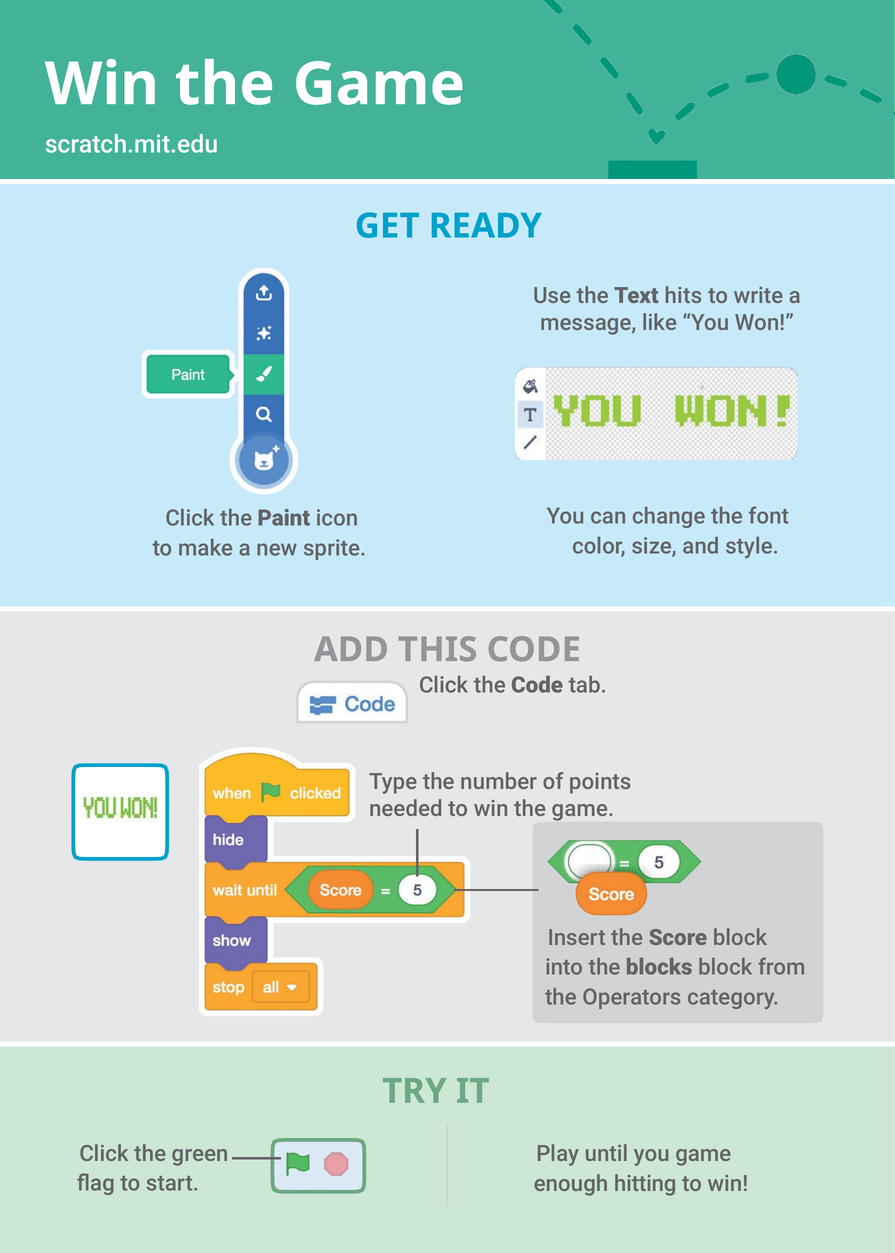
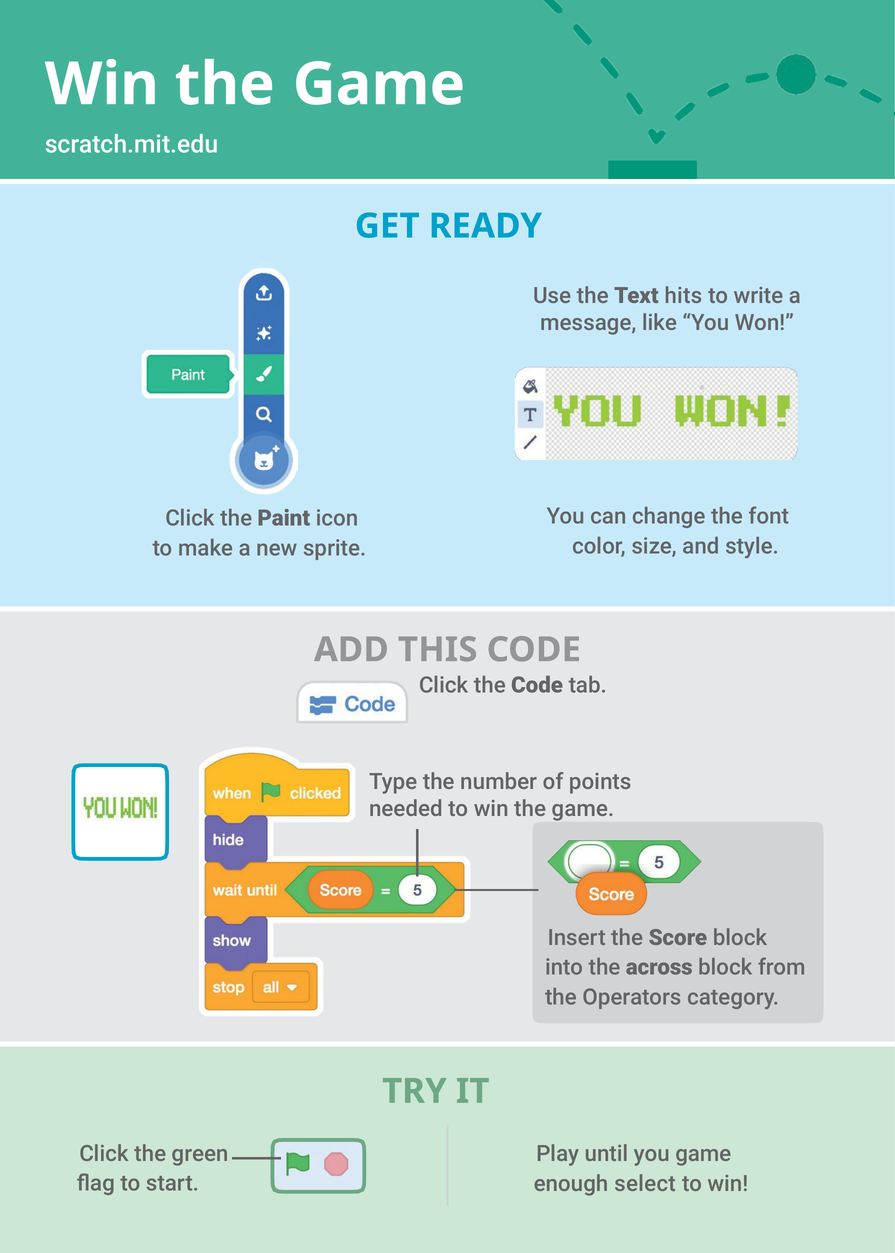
blocks: blocks -> across
hitting: hitting -> select
